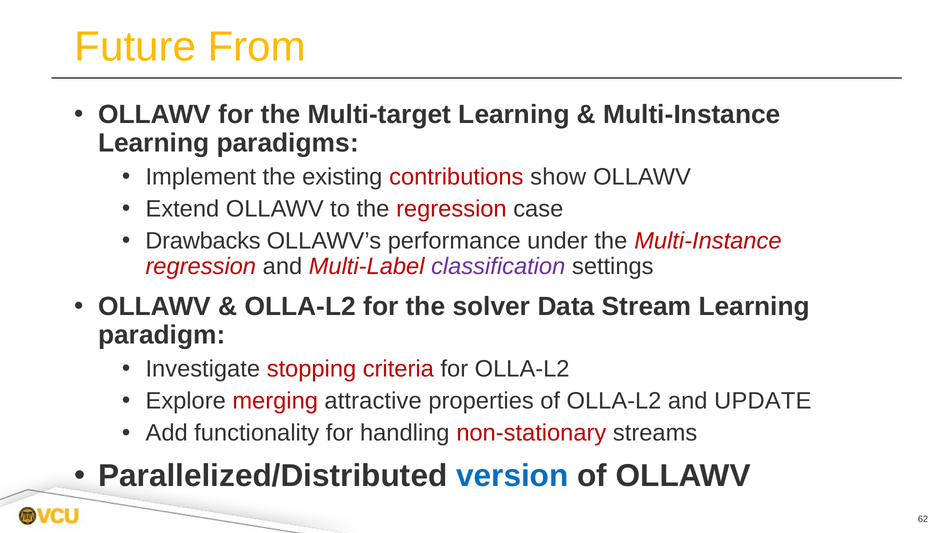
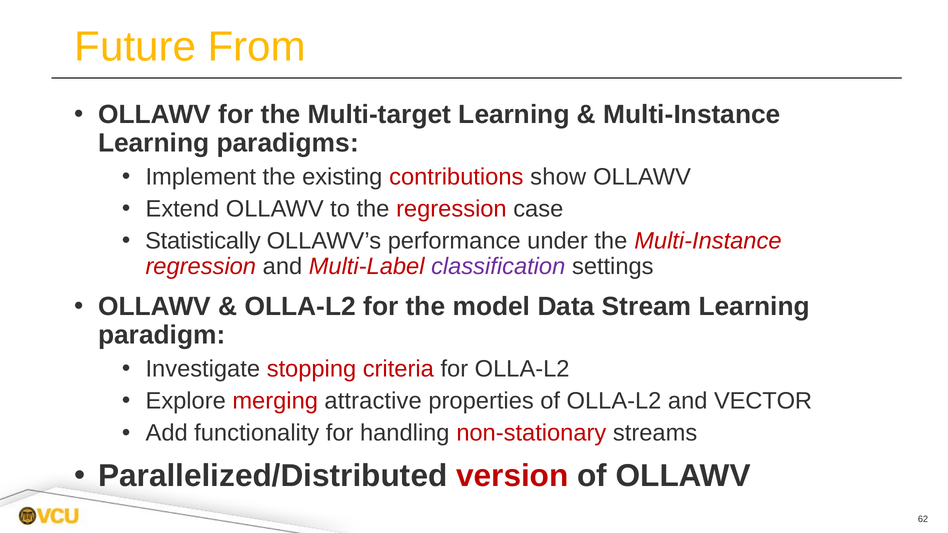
Drawbacks: Drawbacks -> Statistically
solver: solver -> model
UPDATE: UPDATE -> VECTOR
version colour: blue -> red
